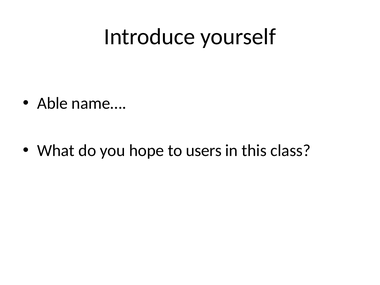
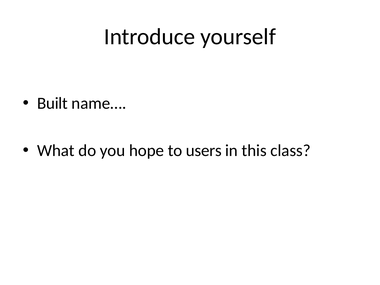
Able: Able -> Built
